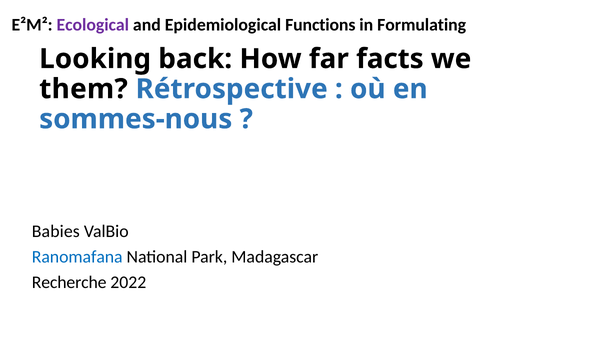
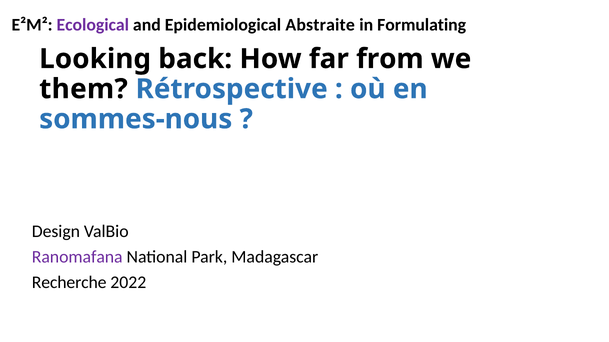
Functions: Functions -> Abstraite
facts: facts -> from
Babies: Babies -> Design
Ranomafana colour: blue -> purple
